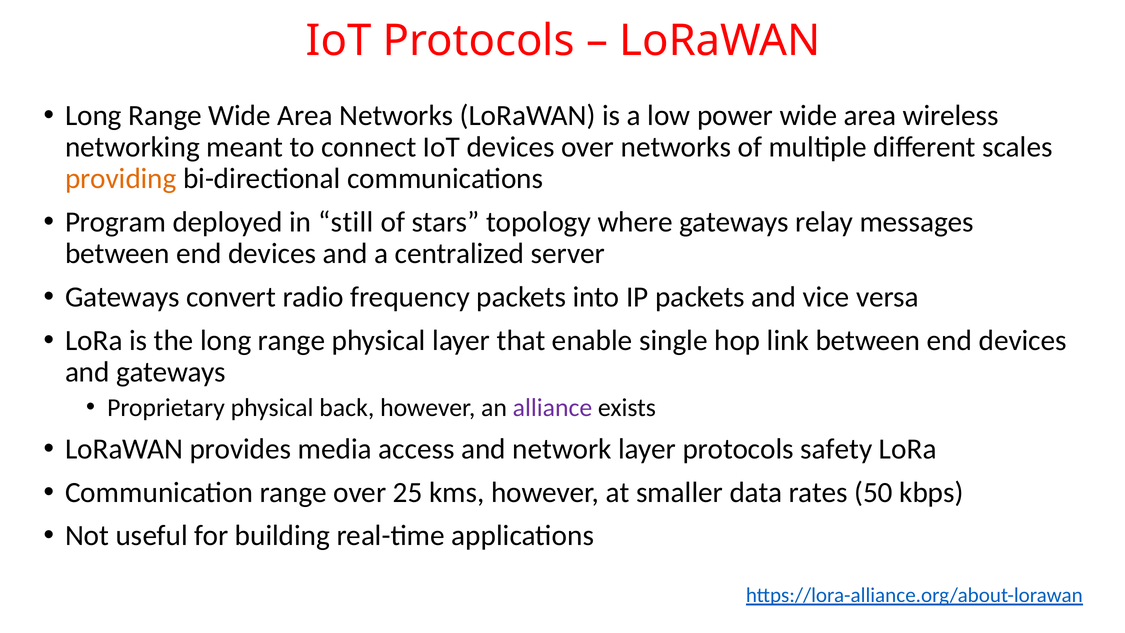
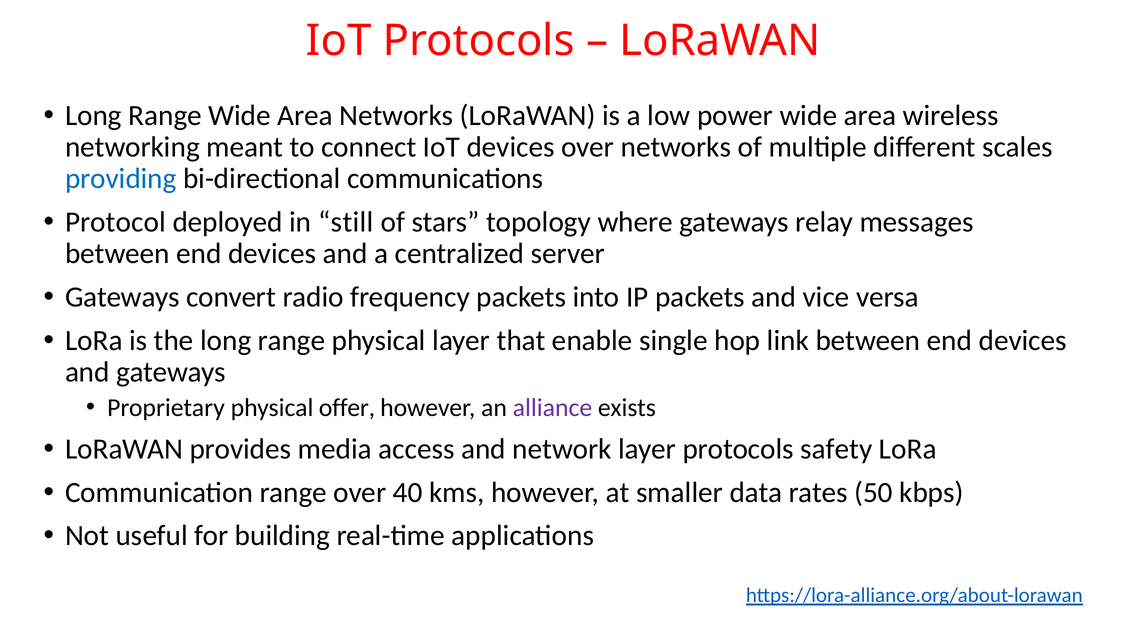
providing colour: orange -> blue
Program: Program -> Protocol
back: back -> offer
25: 25 -> 40
